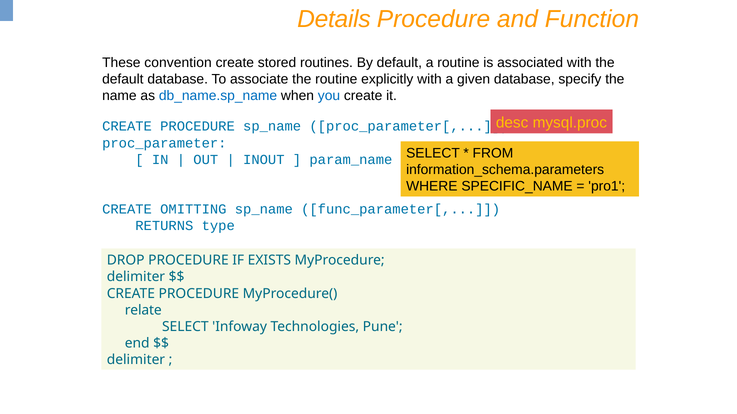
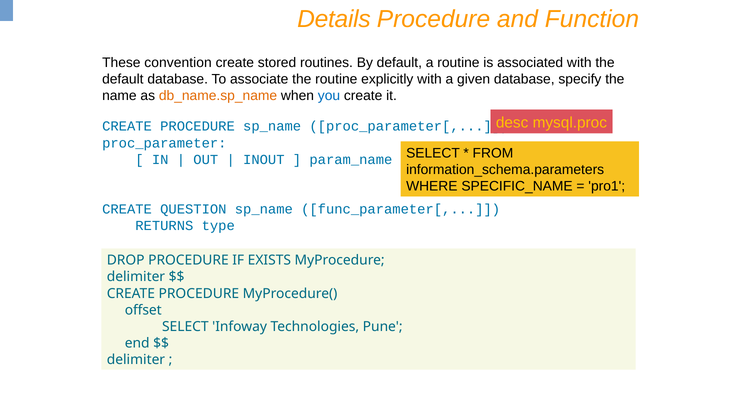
db_name.sp_name colour: blue -> orange
OMITTING: OMITTING -> QUESTION
relate: relate -> offset
